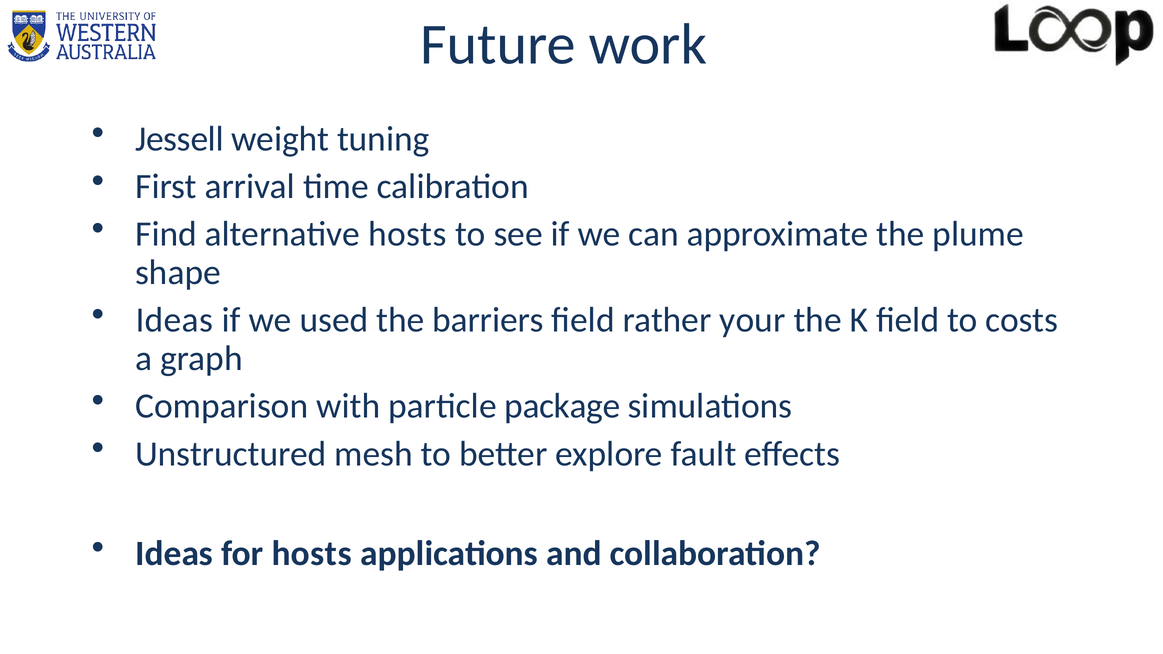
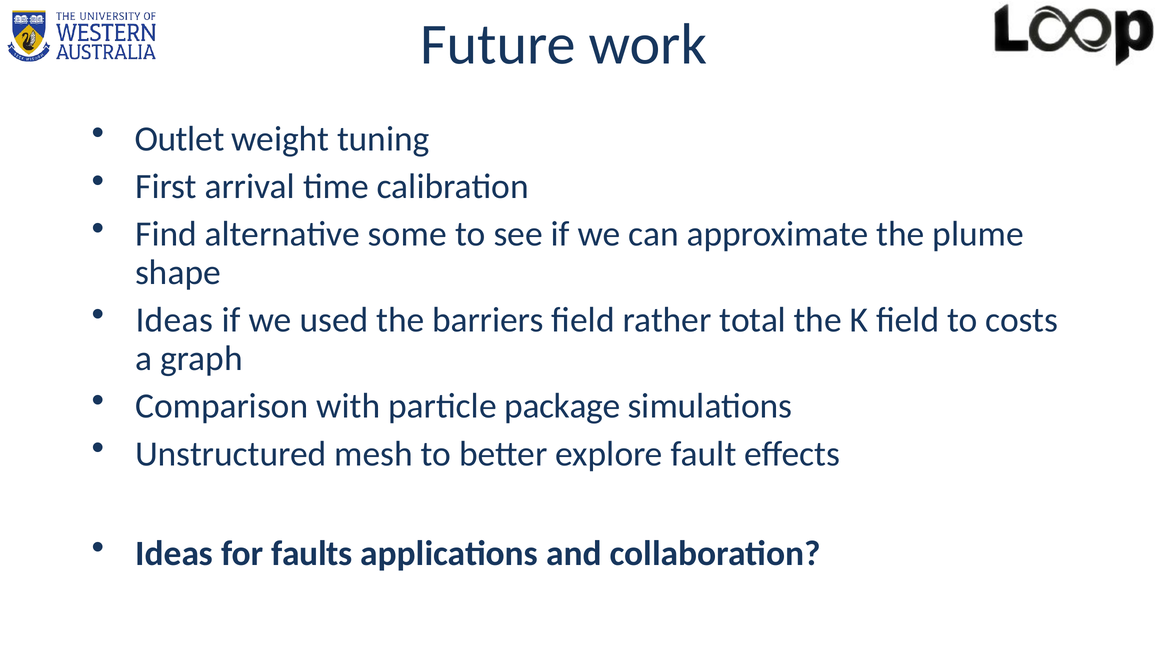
Jessell: Jessell -> Outlet
alternative hosts: hosts -> some
your: your -> total
for hosts: hosts -> faults
